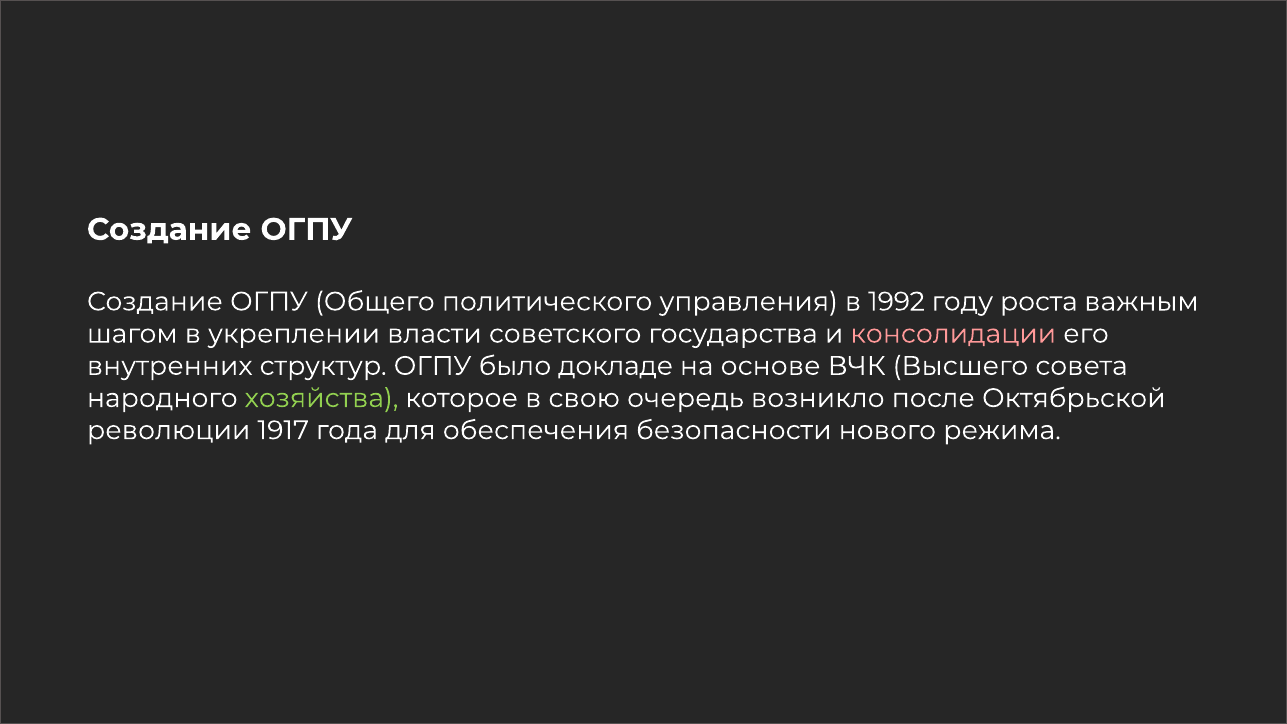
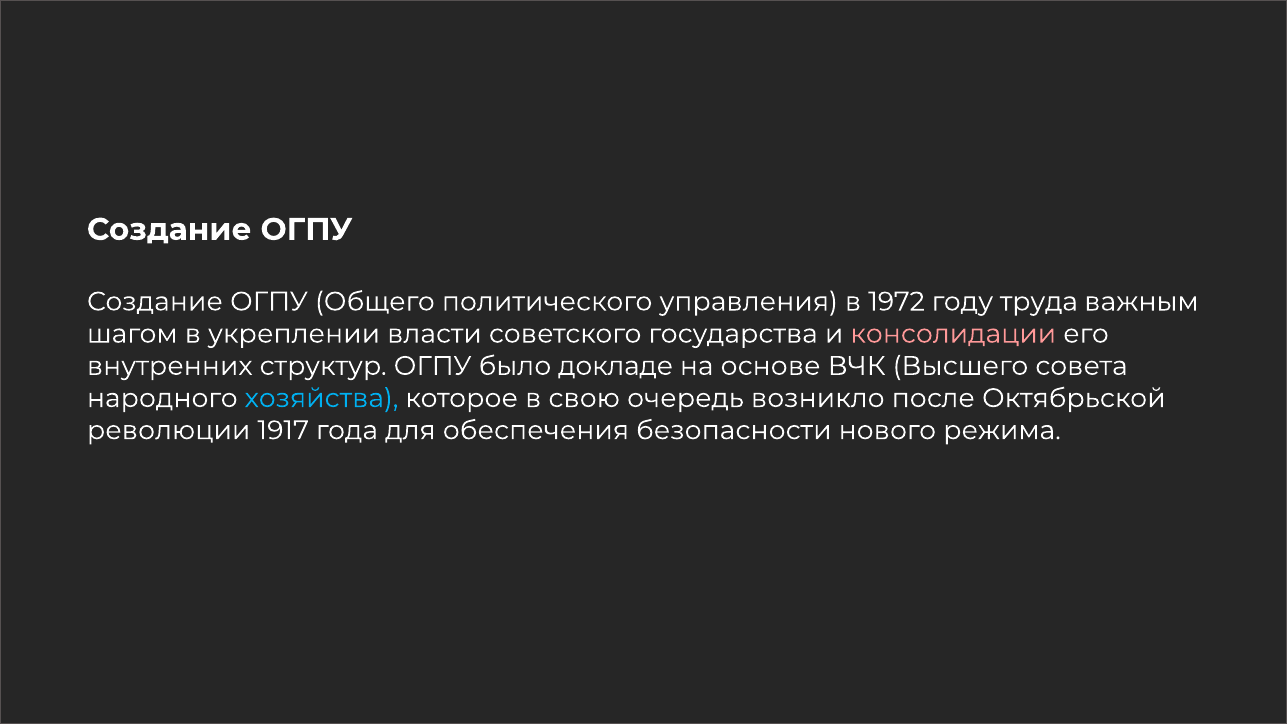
1992: 1992 -> 1972
роста: роста -> труда
хозяйства colour: light green -> light blue
